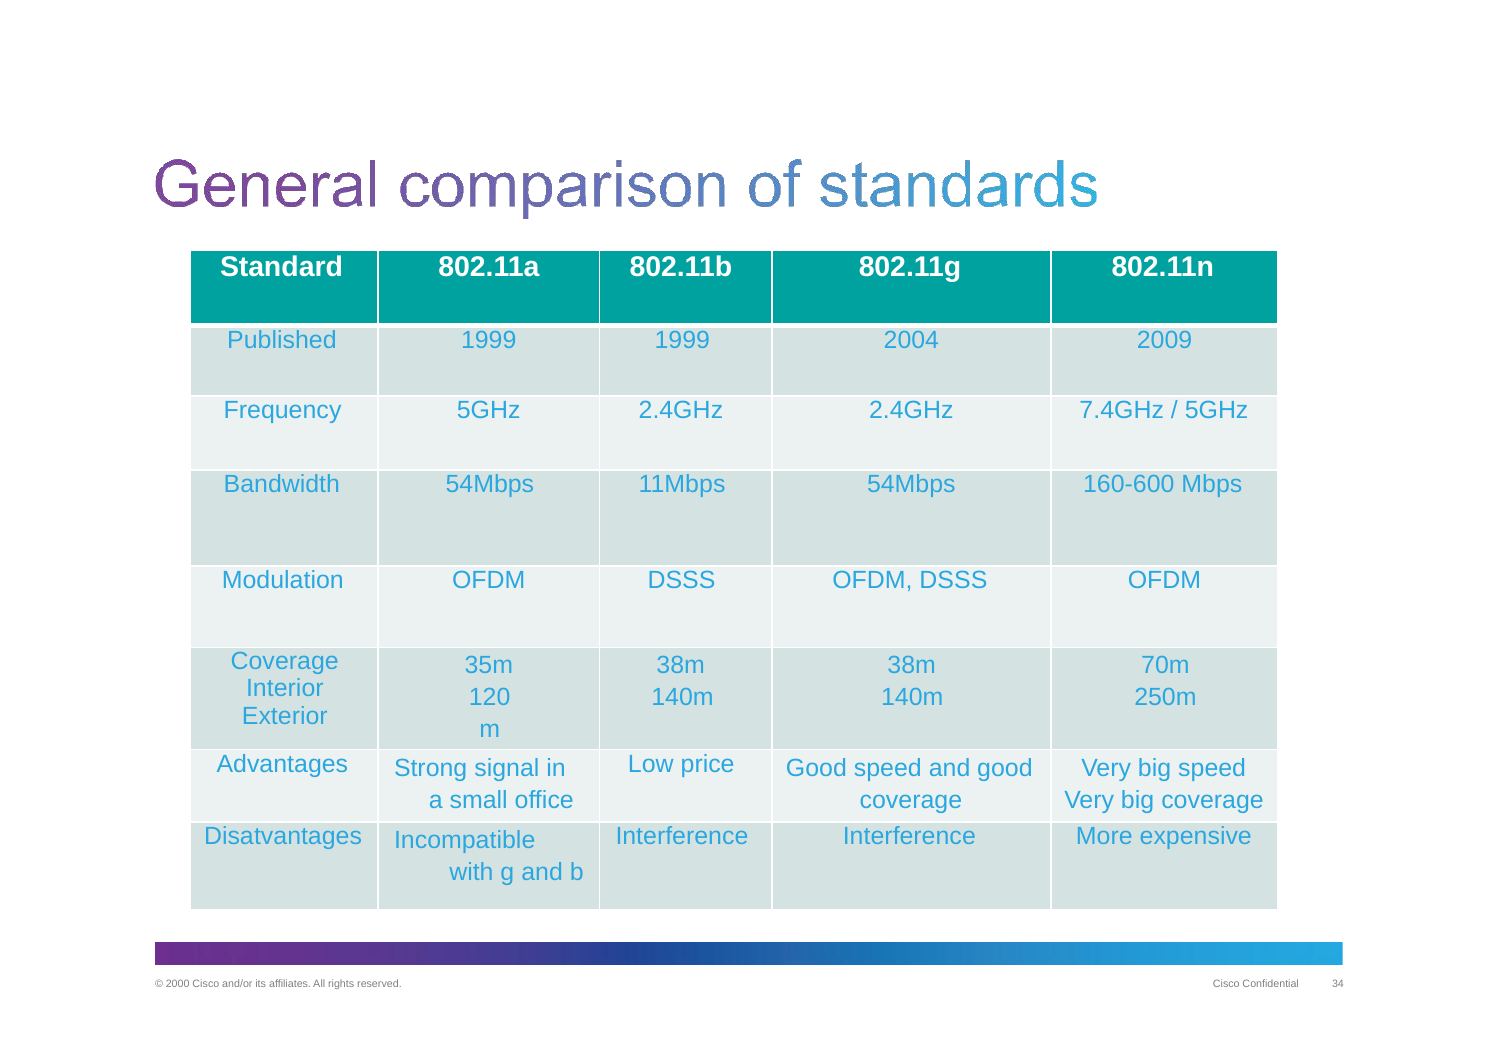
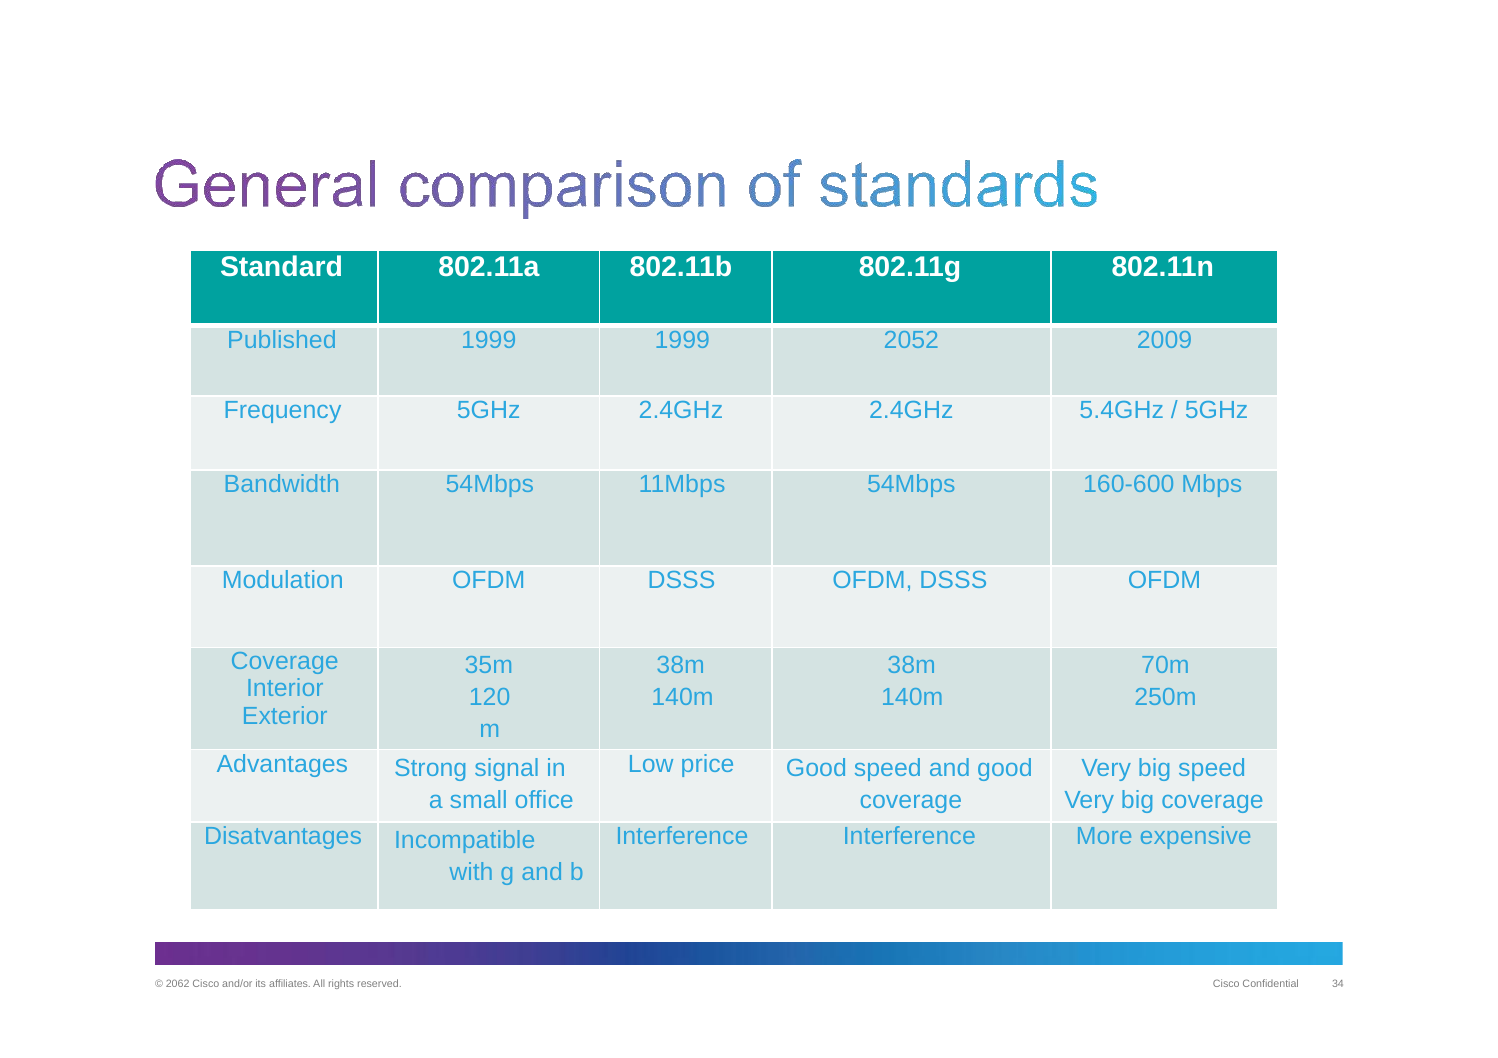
2004: 2004 -> 2052
7.4GHz: 7.4GHz -> 5.4GHz
2000: 2000 -> 2062
